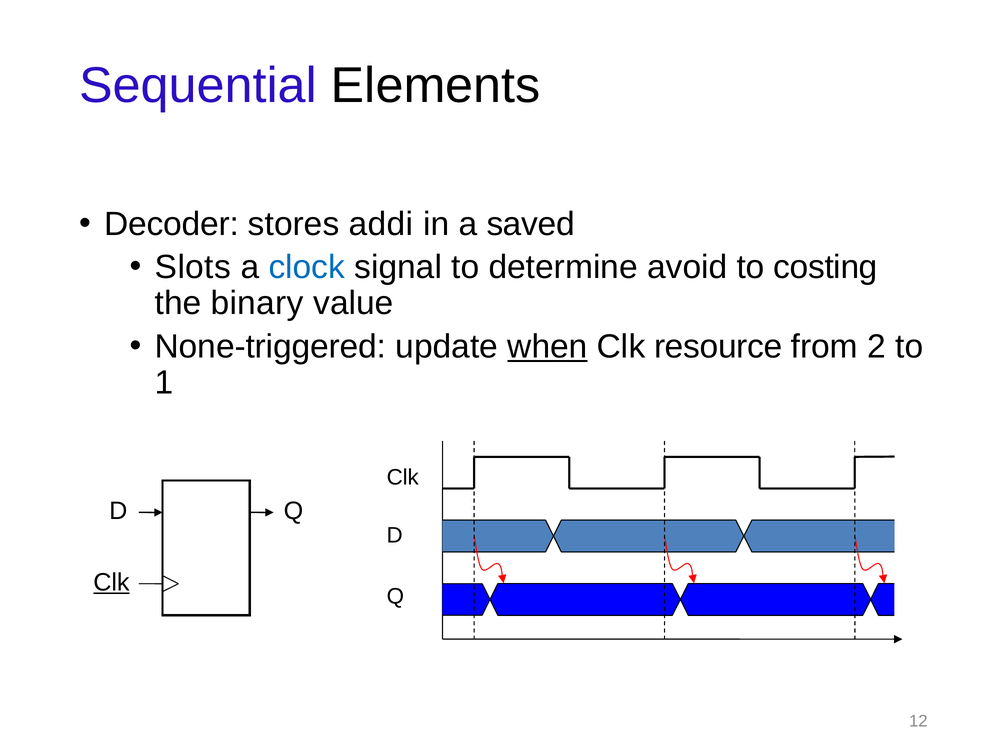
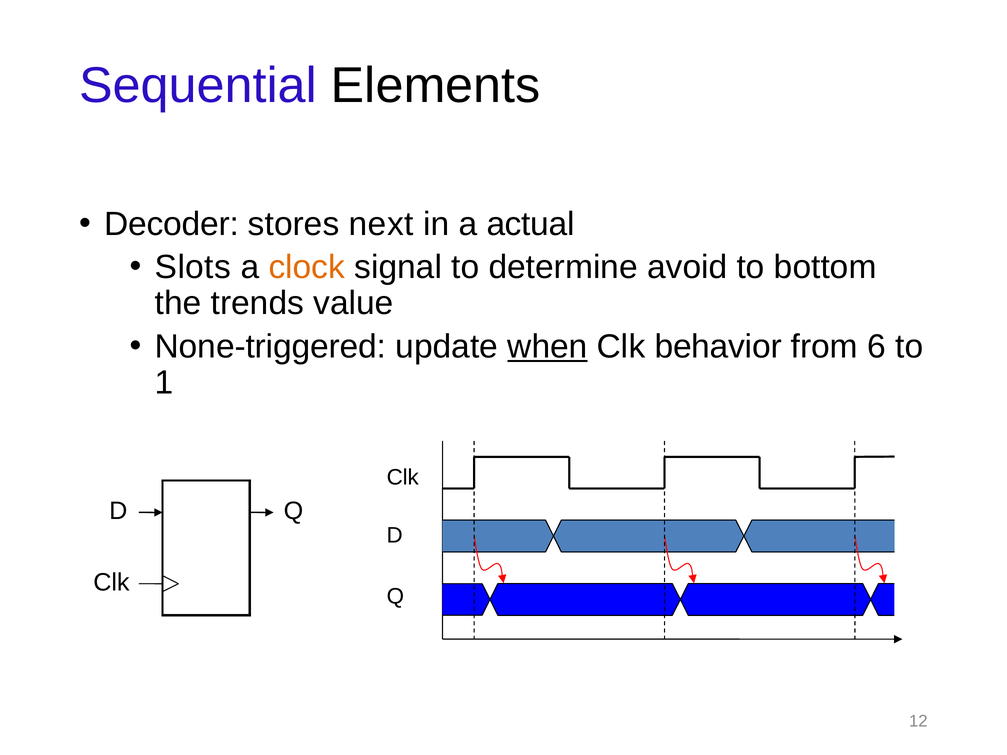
addi: addi -> next
saved: saved -> actual
clock colour: blue -> orange
costing: costing -> bottom
binary: binary -> trends
resource: resource -> behavior
2: 2 -> 6
Clk at (111, 582) underline: present -> none
